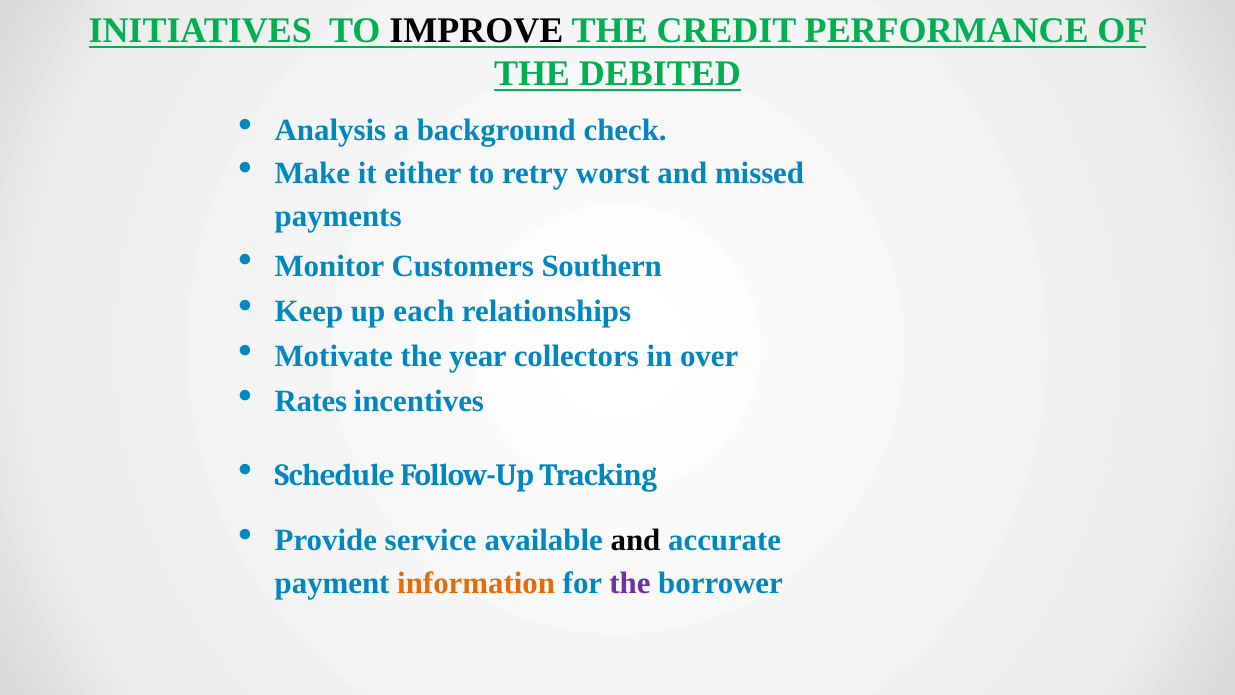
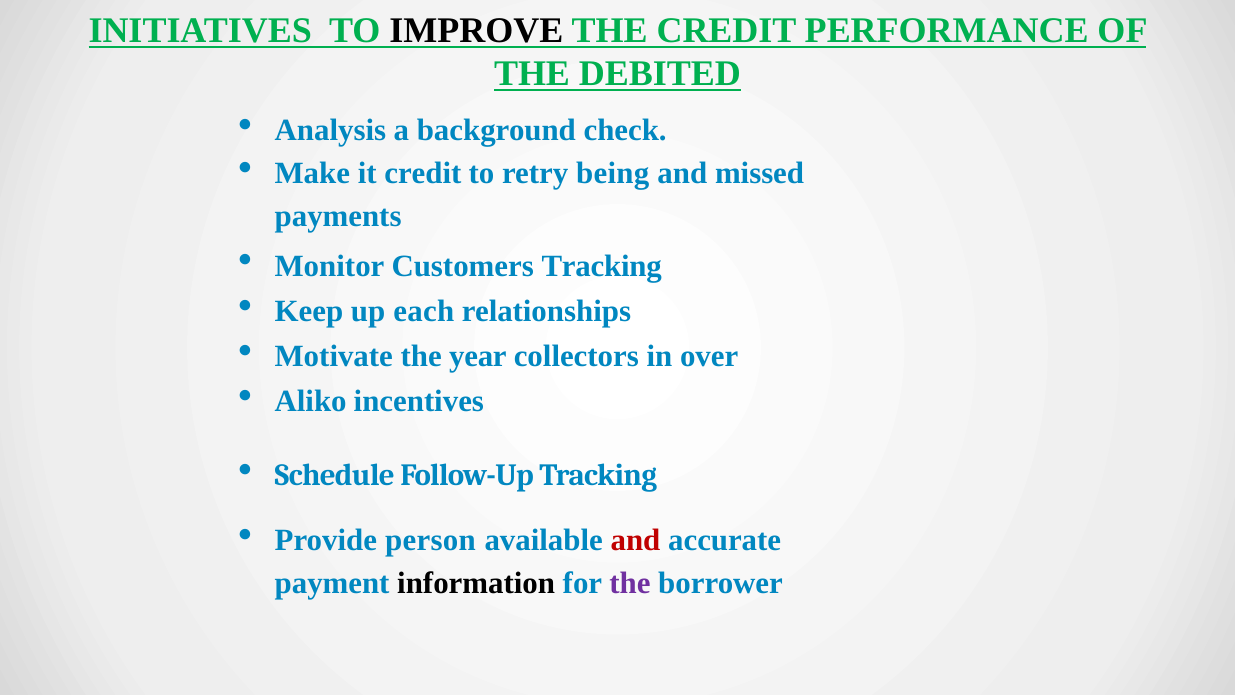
it either: either -> credit
worst: worst -> being
Customers Southern: Southern -> Tracking
Rates: Rates -> Aliko
service: service -> person
and at (635, 541) colour: black -> red
information colour: orange -> black
